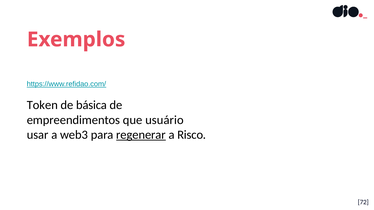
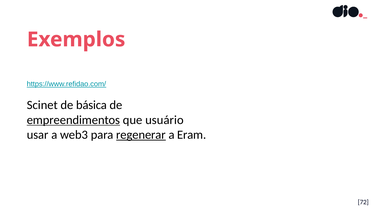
Token: Token -> Scinet
empreendimentos underline: none -> present
Risco: Risco -> Eram
